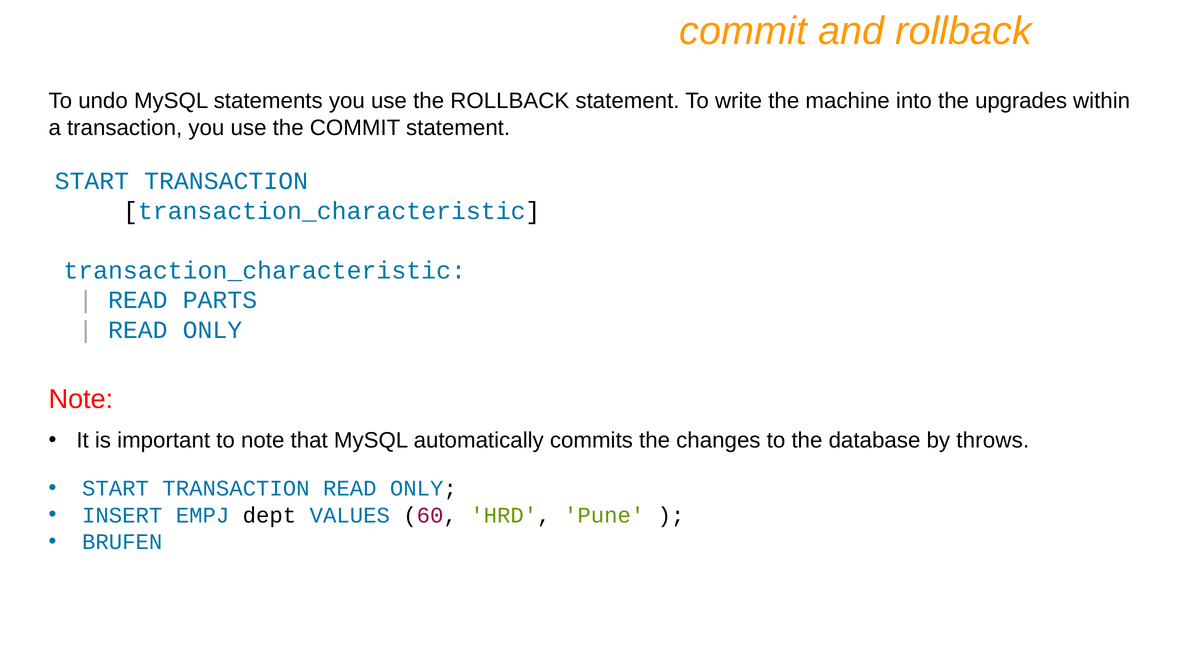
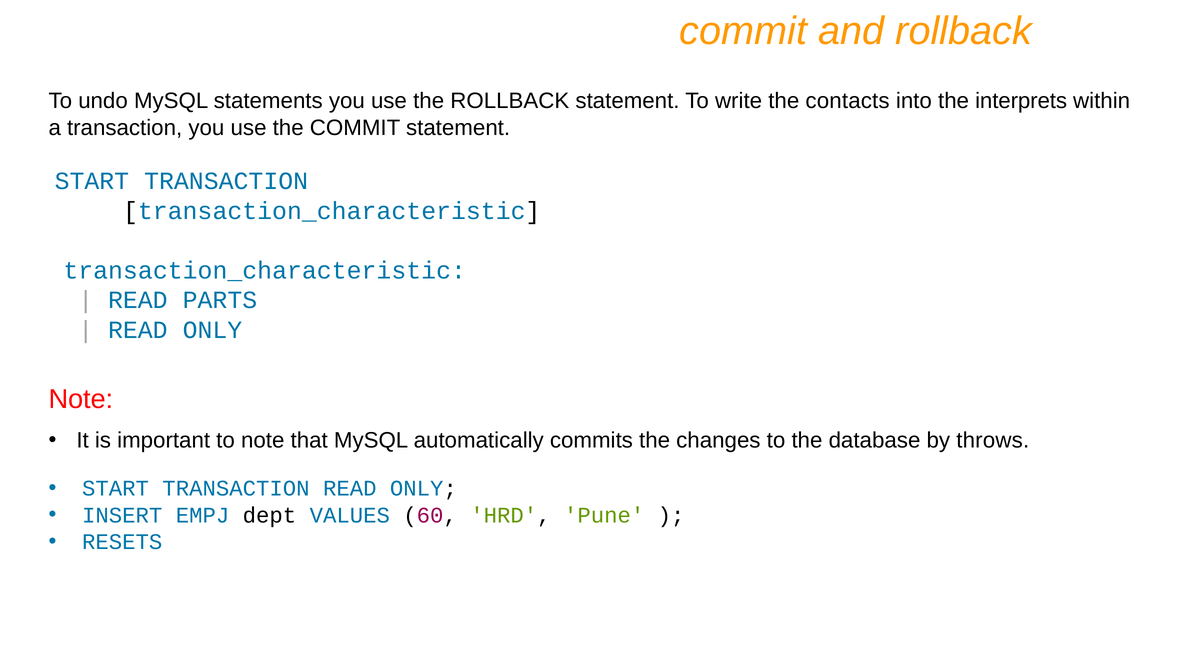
machine: machine -> contacts
upgrades: upgrades -> interprets
BRUFEN: BRUFEN -> RESETS
